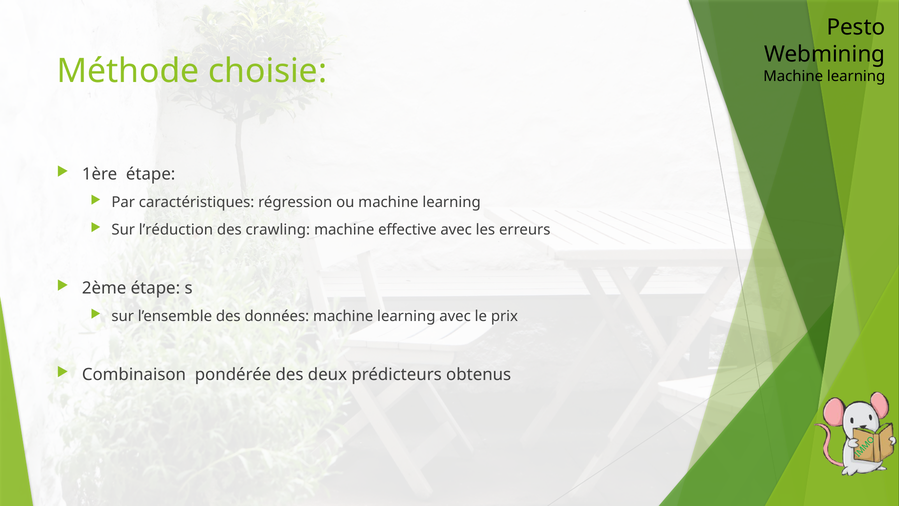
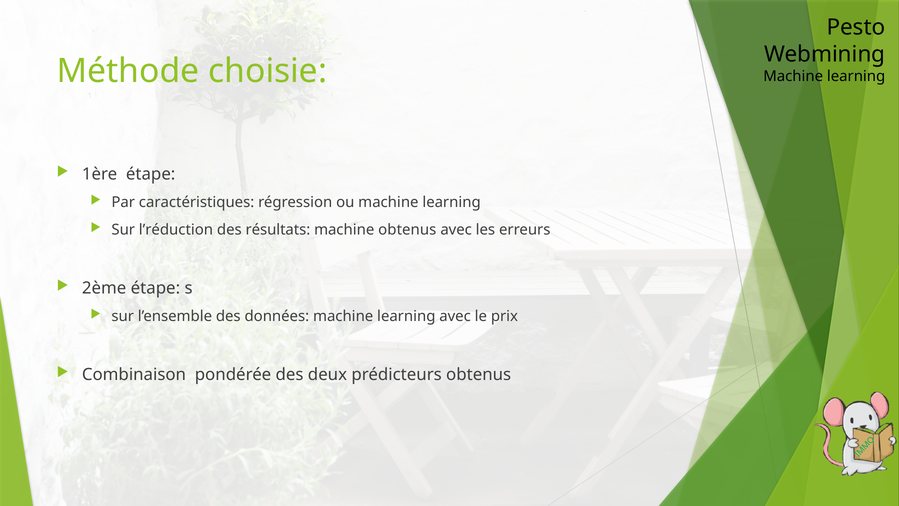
crawling: crawling -> résultats
machine effective: effective -> obtenus
